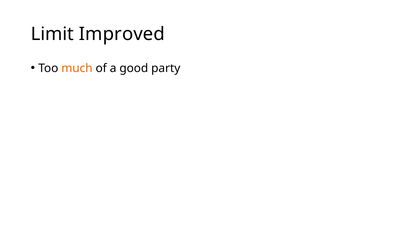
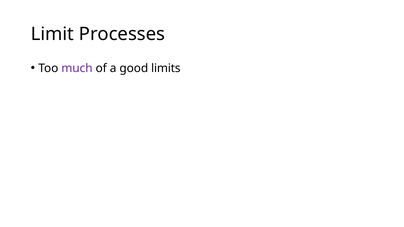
Improved: Improved -> Processes
much colour: orange -> purple
party: party -> limits
